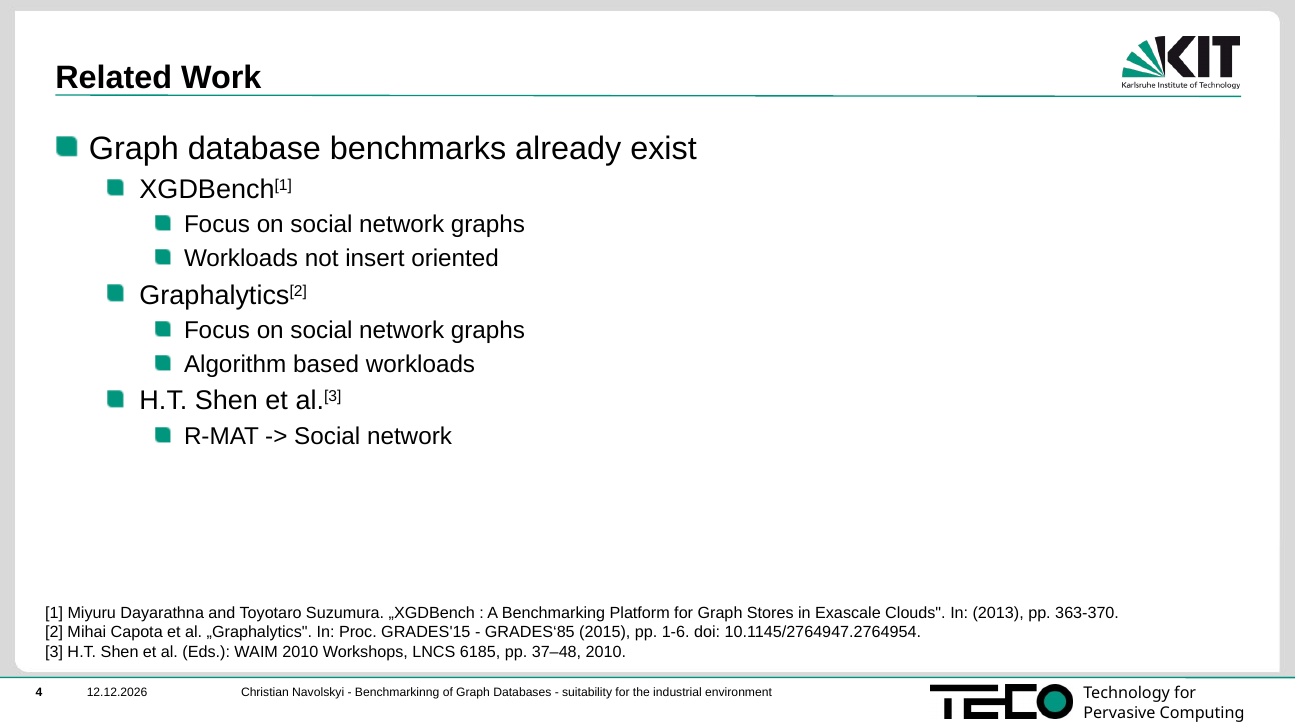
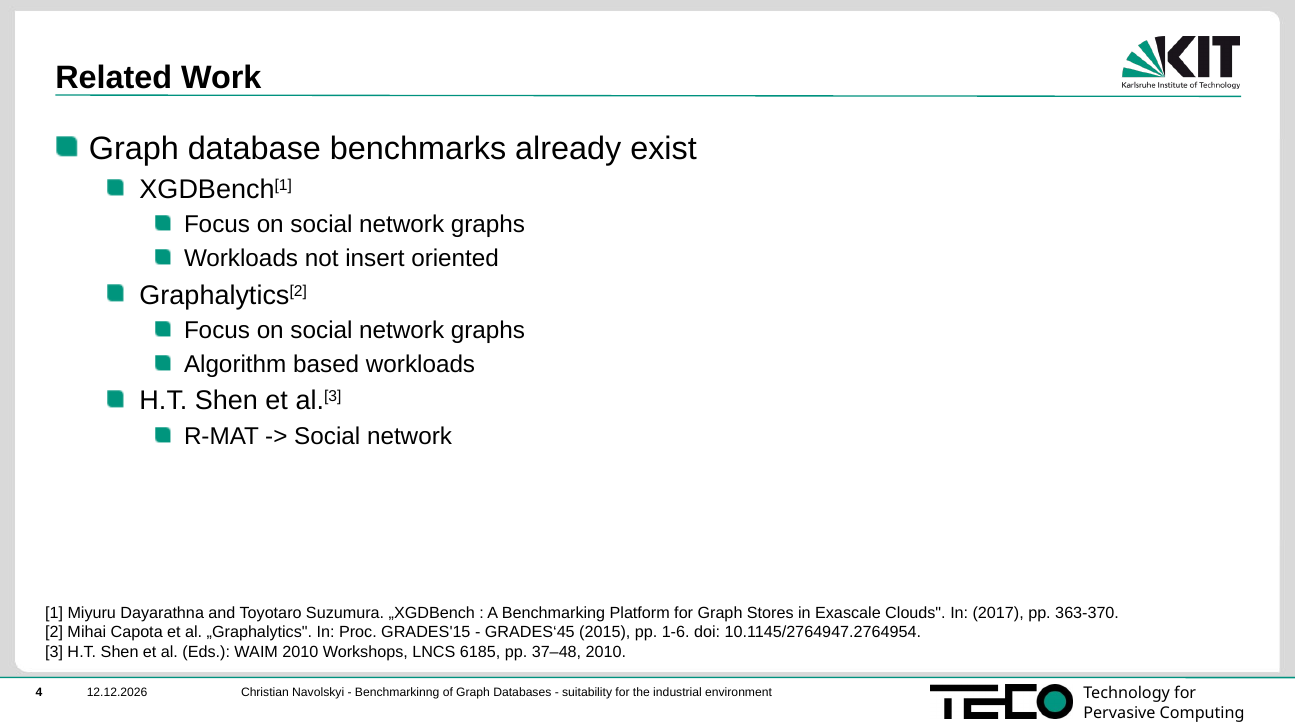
2013: 2013 -> 2017
GRADES‘85: GRADES‘85 -> GRADES‘45
